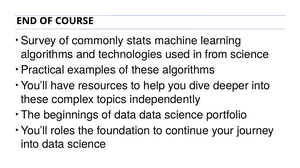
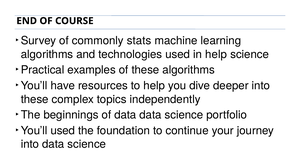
in from: from -> help
You’ll roles: roles -> used
